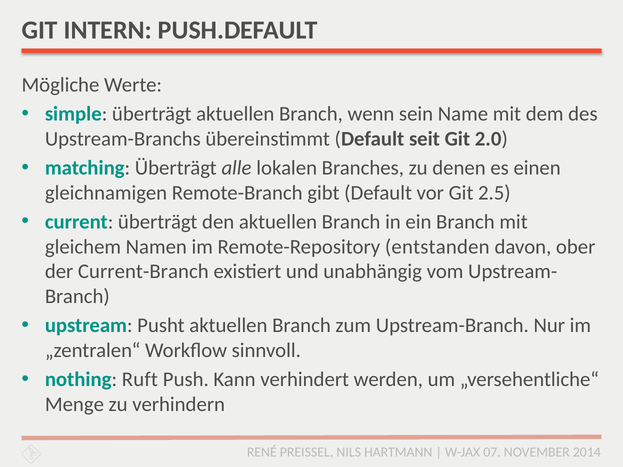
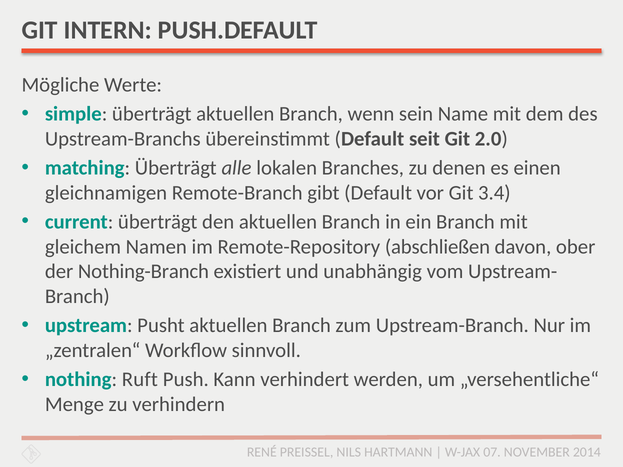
2.5: 2.5 -> 3.4
entstanden: entstanden -> abschließen
Current-Branch: Current-Branch -> Nothing-Branch
